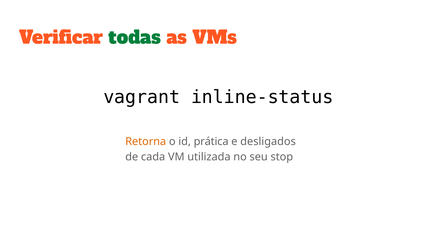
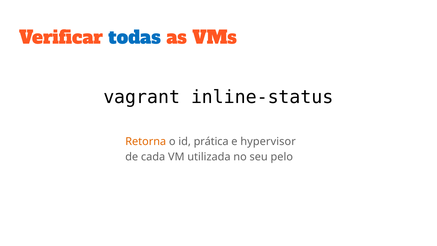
todas colour: green -> blue
desligados: desligados -> hypervisor
stop: stop -> pelo
